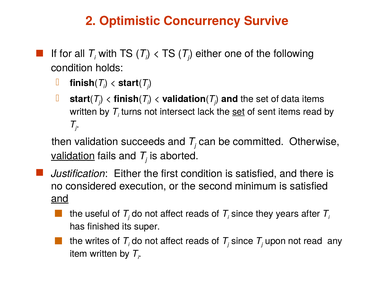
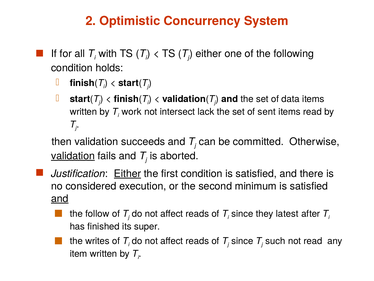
Survive: Survive -> System
turns: turns -> work
set at (239, 112) underline: present -> none
Either at (127, 173) underline: none -> present
useful: useful -> follow
years: years -> latest
upon: upon -> such
